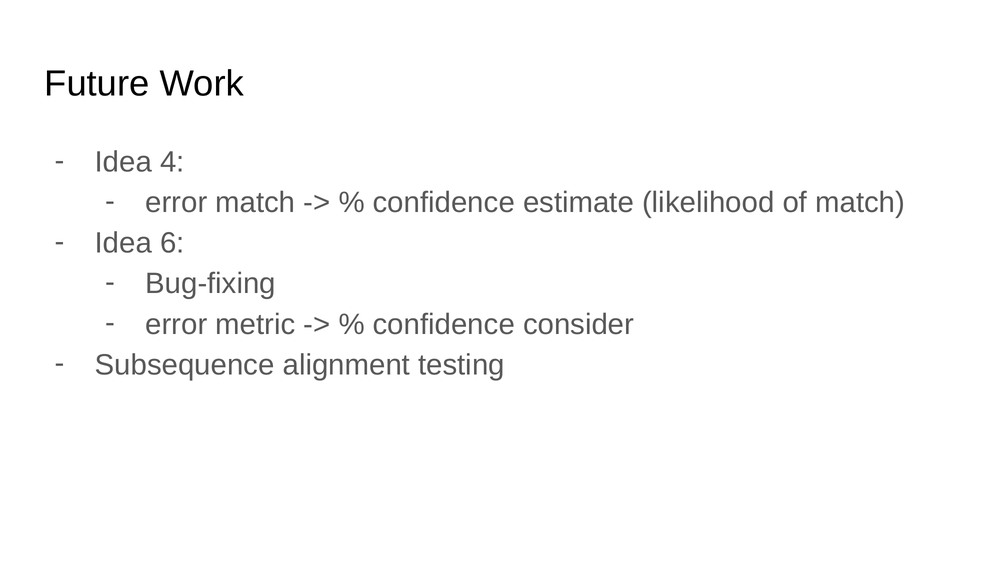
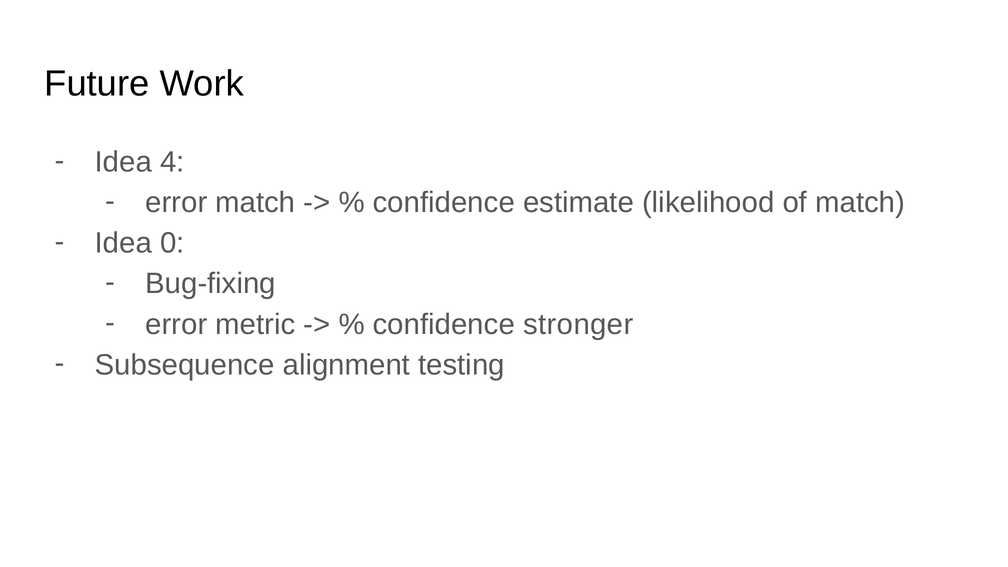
6: 6 -> 0
consider: consider -> stronger
